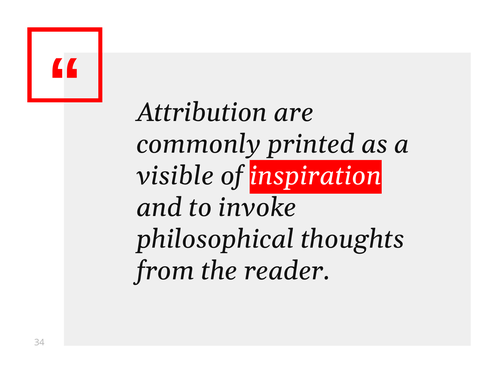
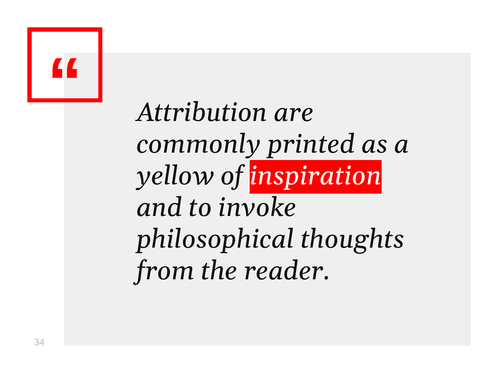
visible: visible -> yellow
